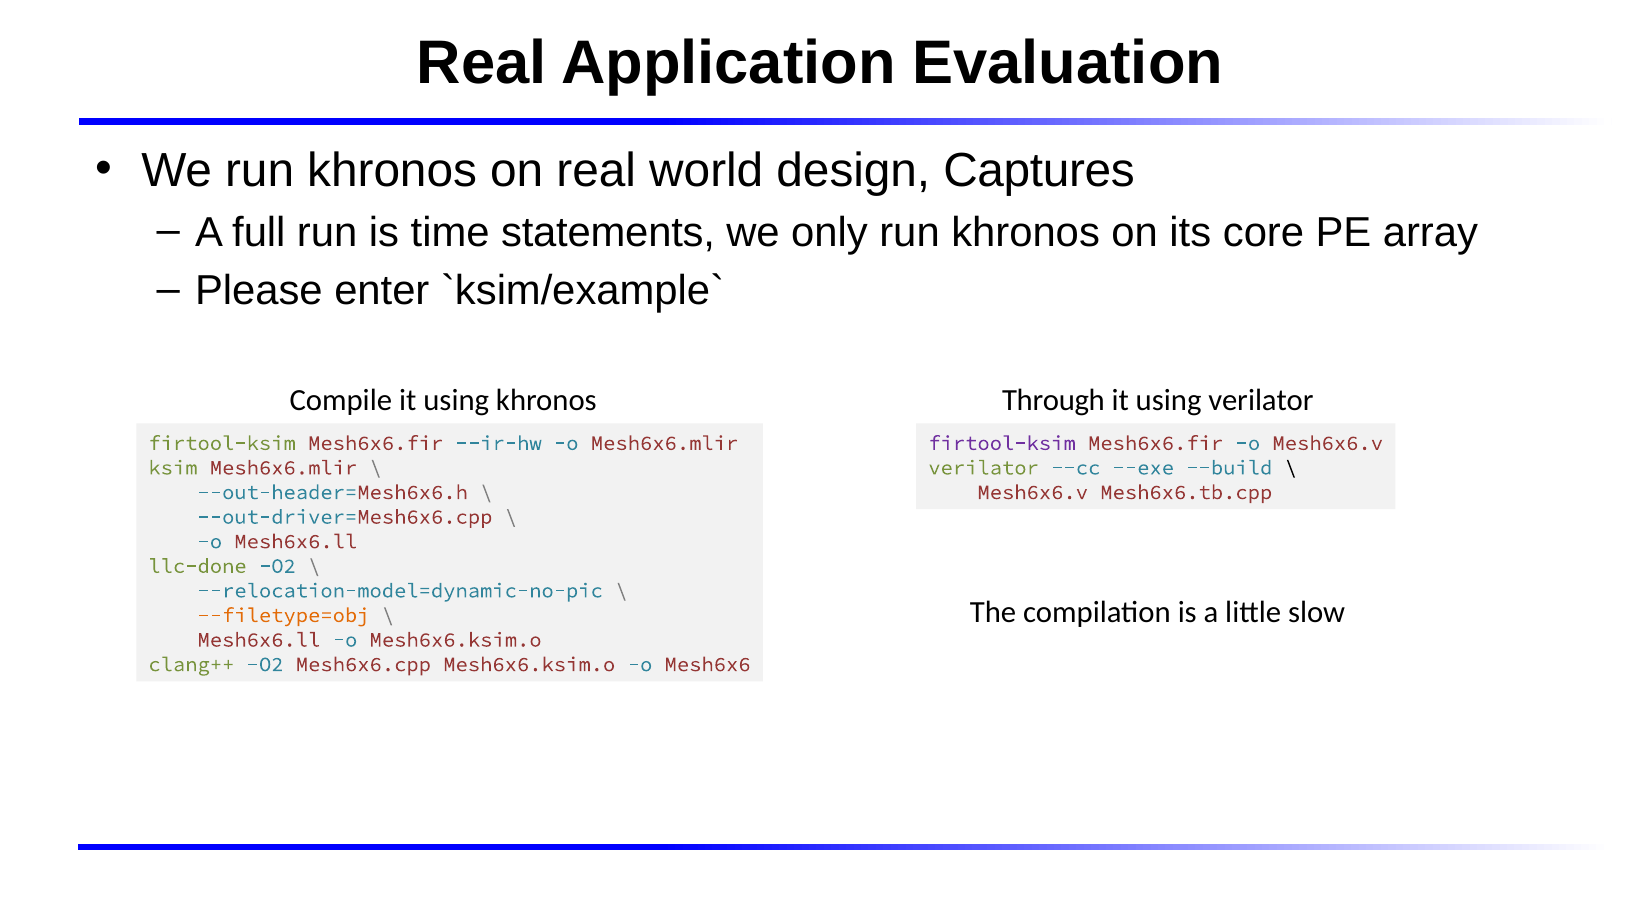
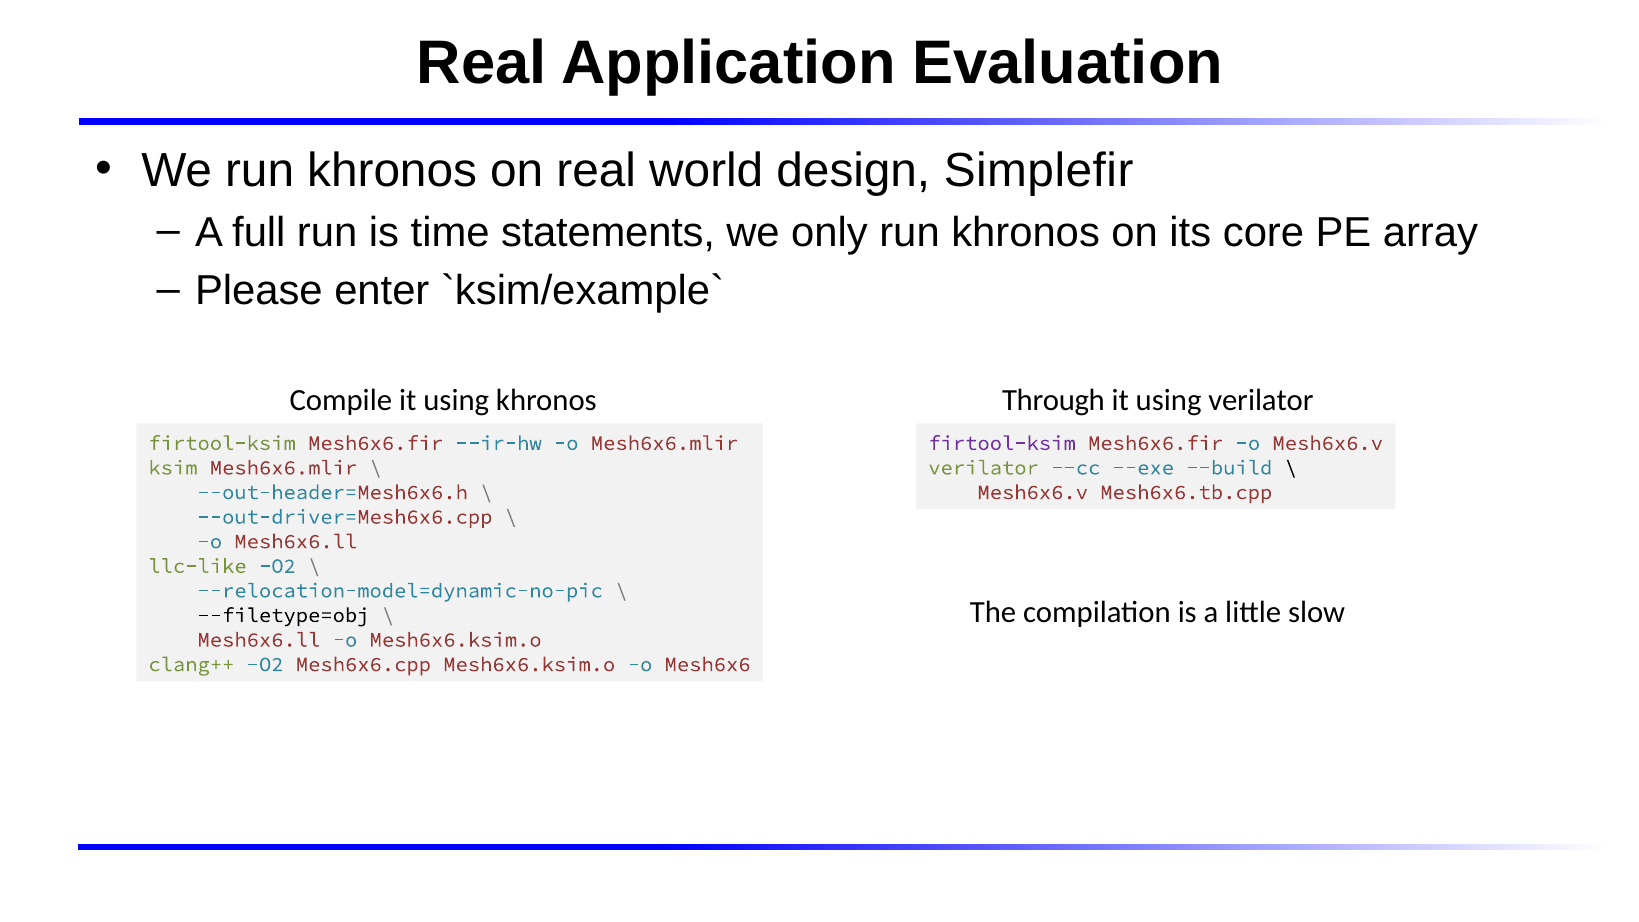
Captures: Captures -> Simplefir
llc-done: llc-done -> llc-like
--filetype=obj colour: orange -> black
